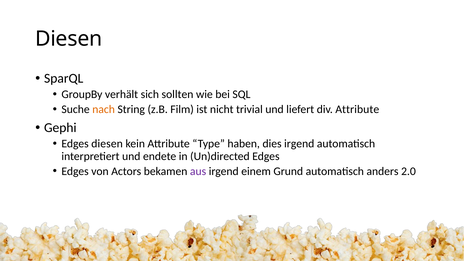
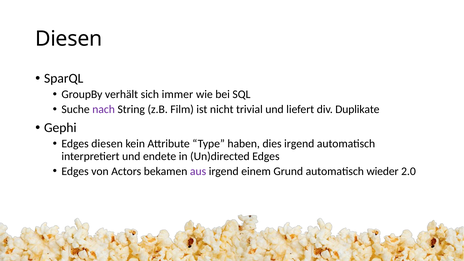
sollten: sollten -> immer
nach colour: orange -> purple
div Attribute: Attribute -> Duplikate
anders: anders -> wieder
